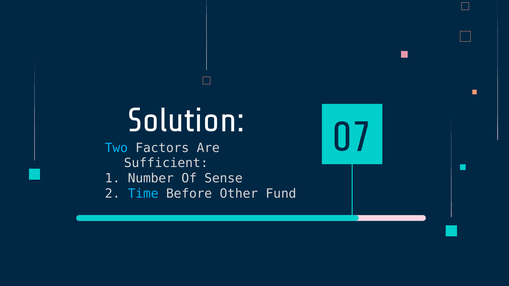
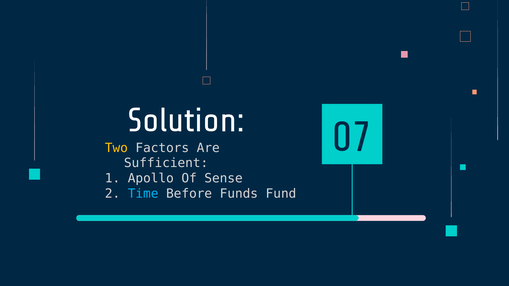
Two colour: light blue -> yellow
Number: Number -> Apollo
Other: Other -> Funds
